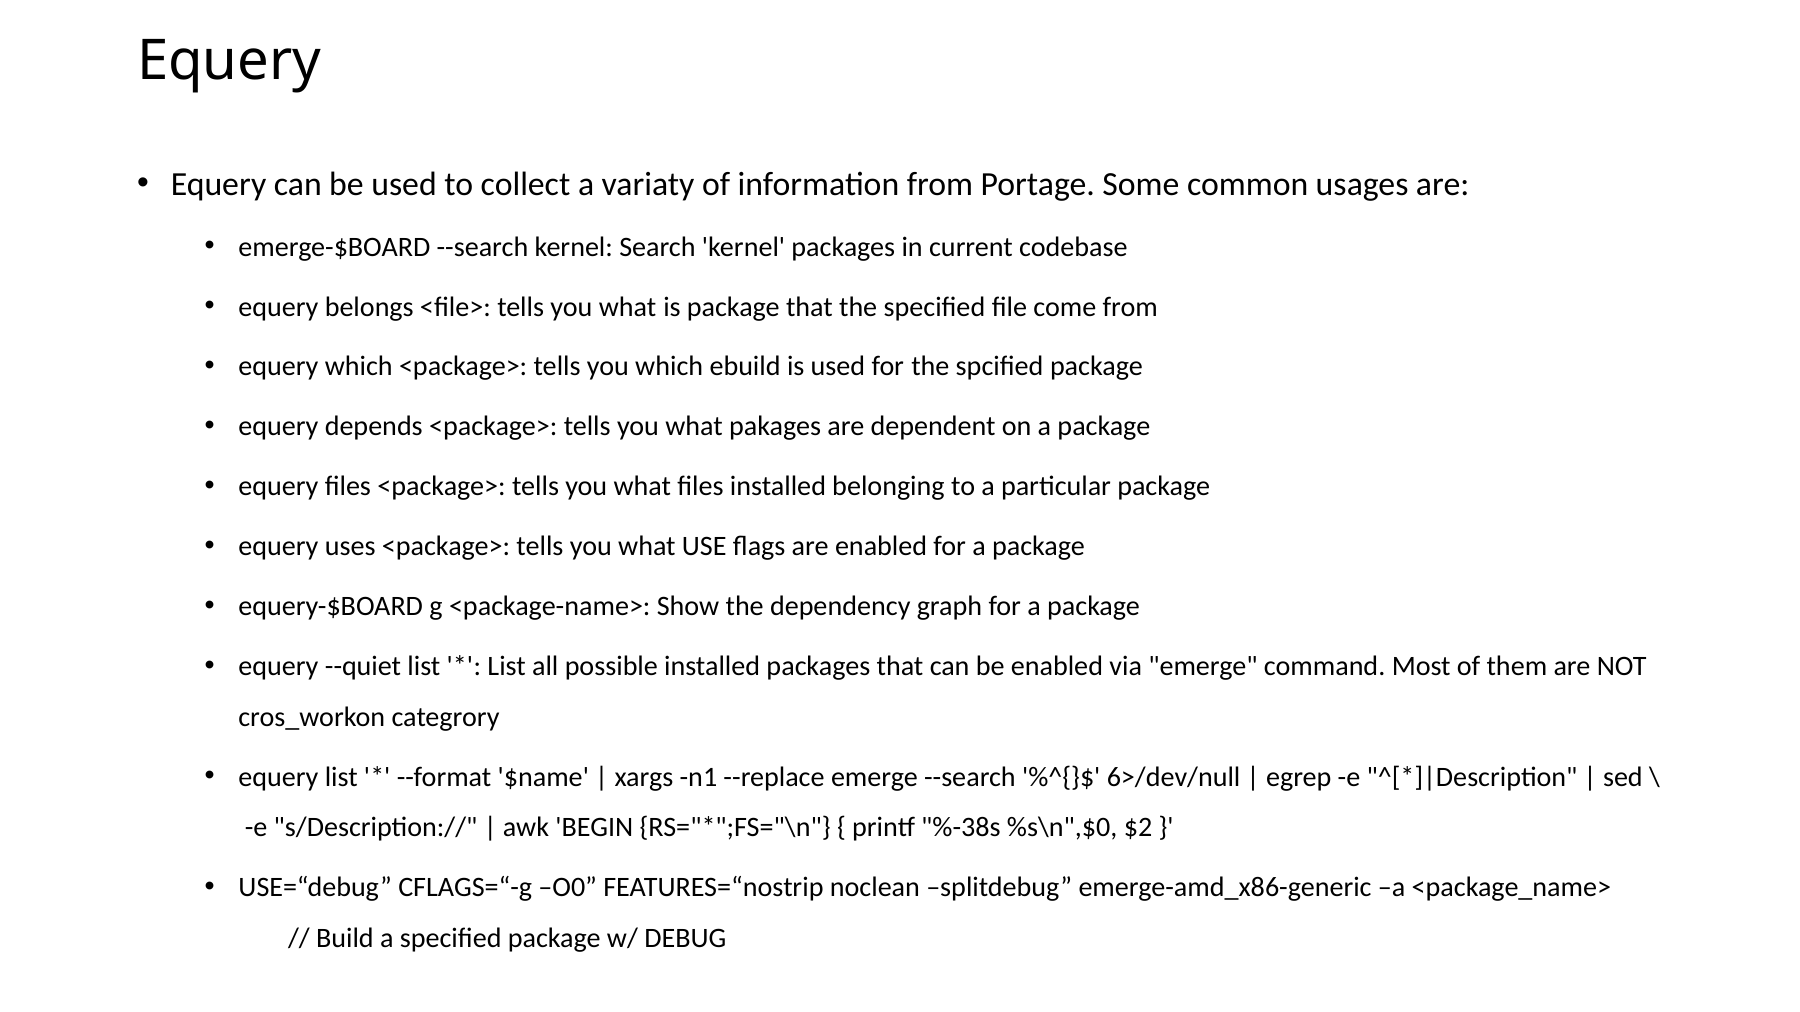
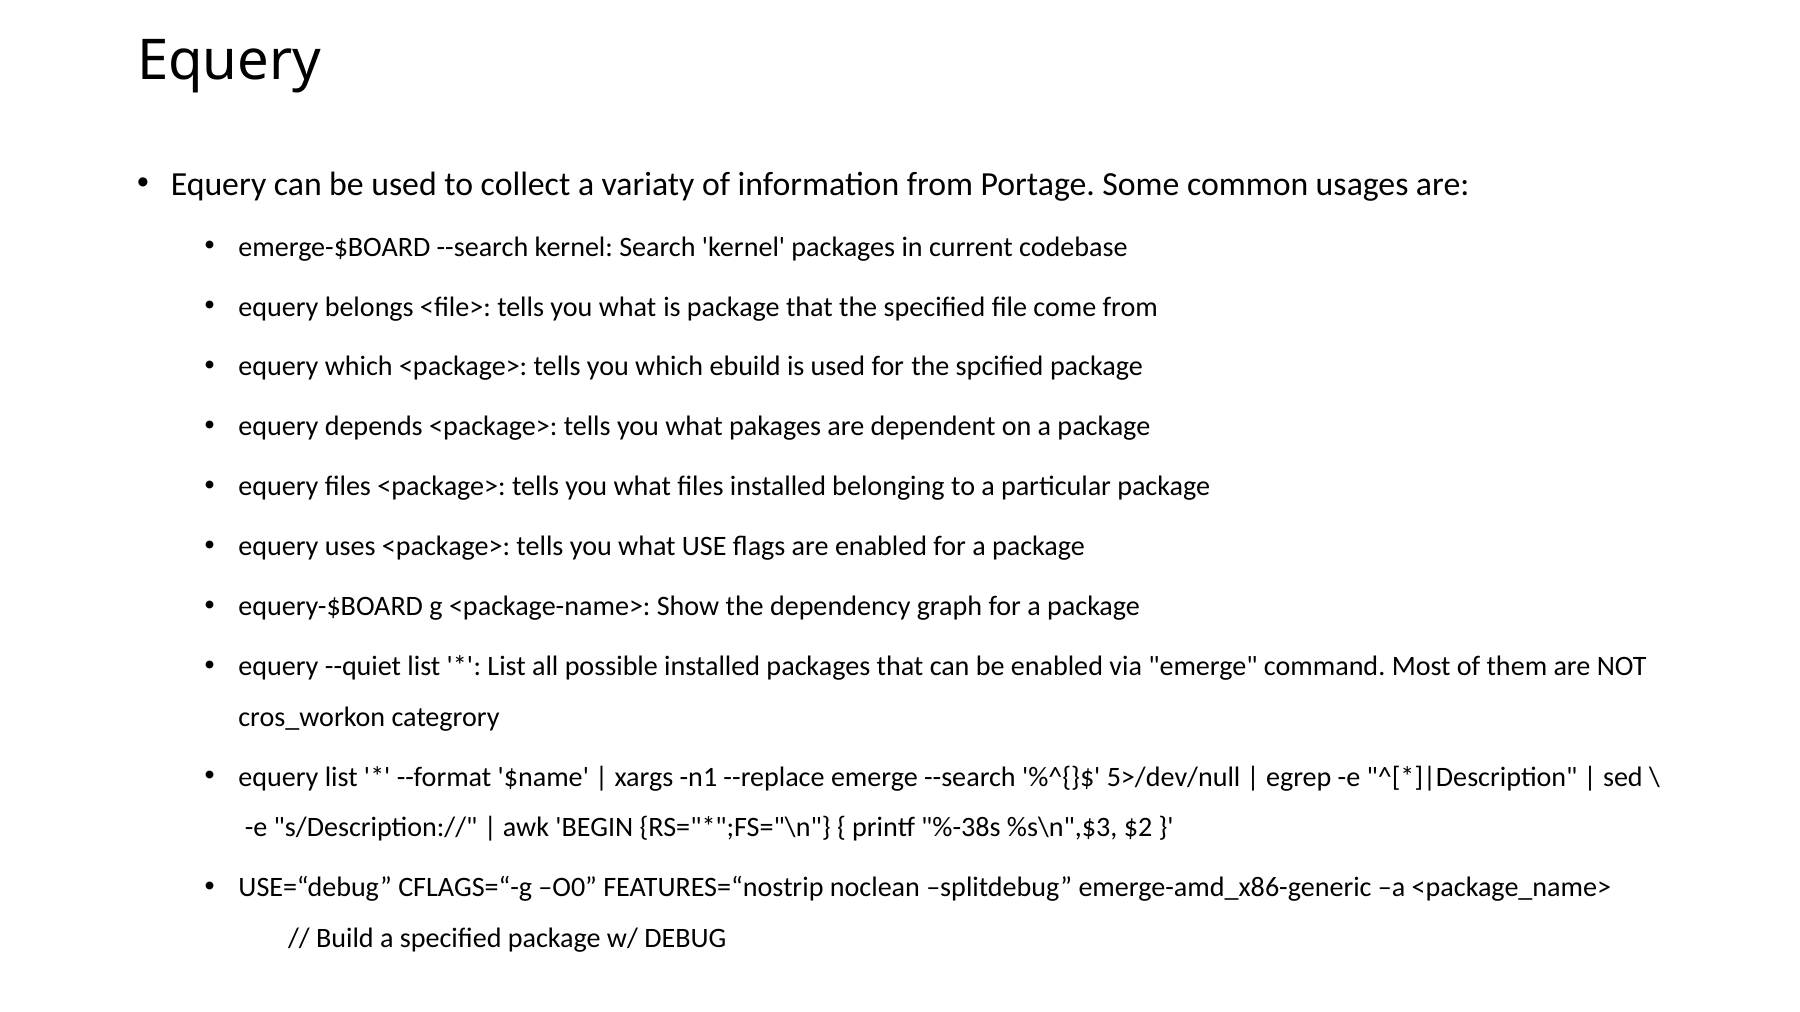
6>/dev/null: 6>/dev/null -> 5>/dev/null
%s\n",$0: %s\n",$0 -> %s\n",$3
